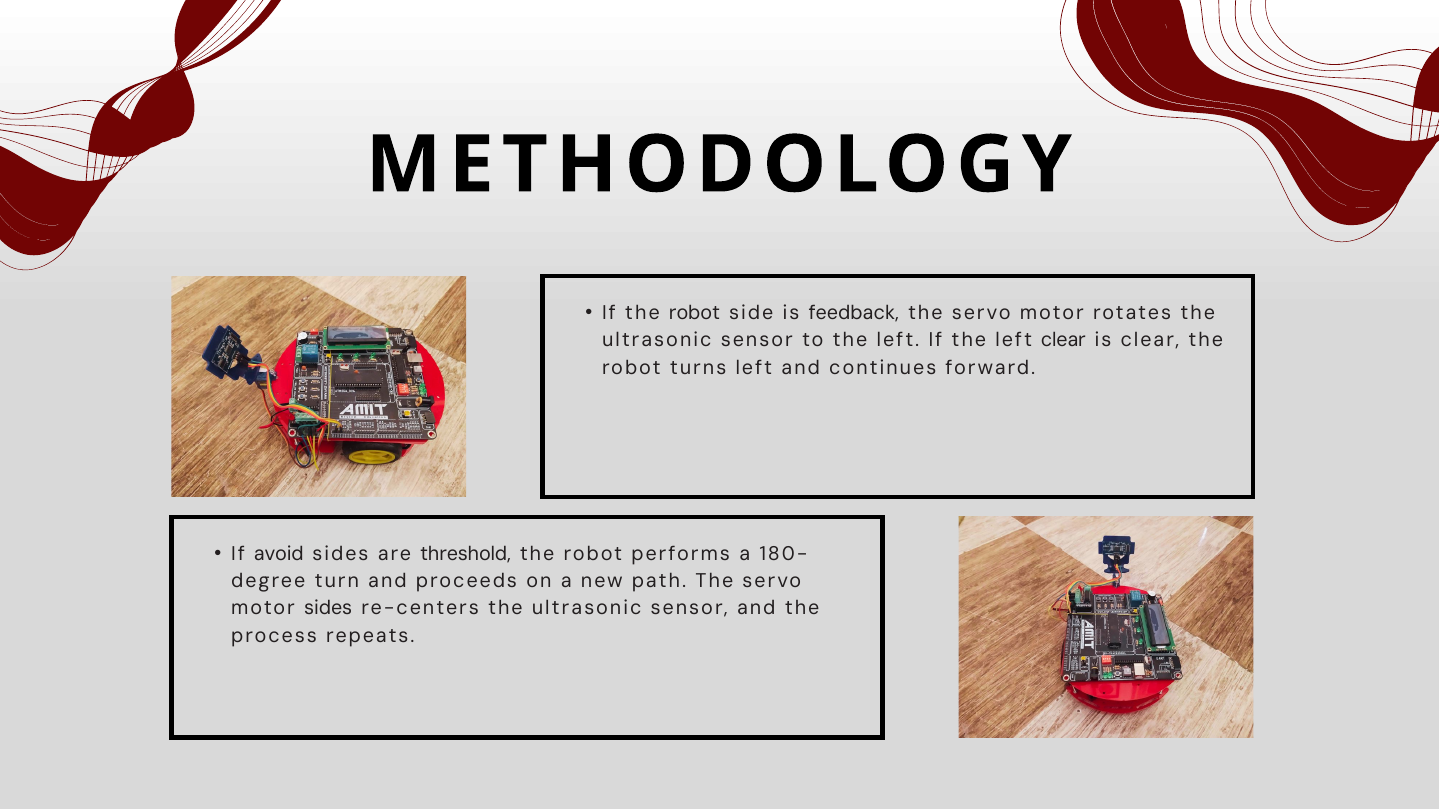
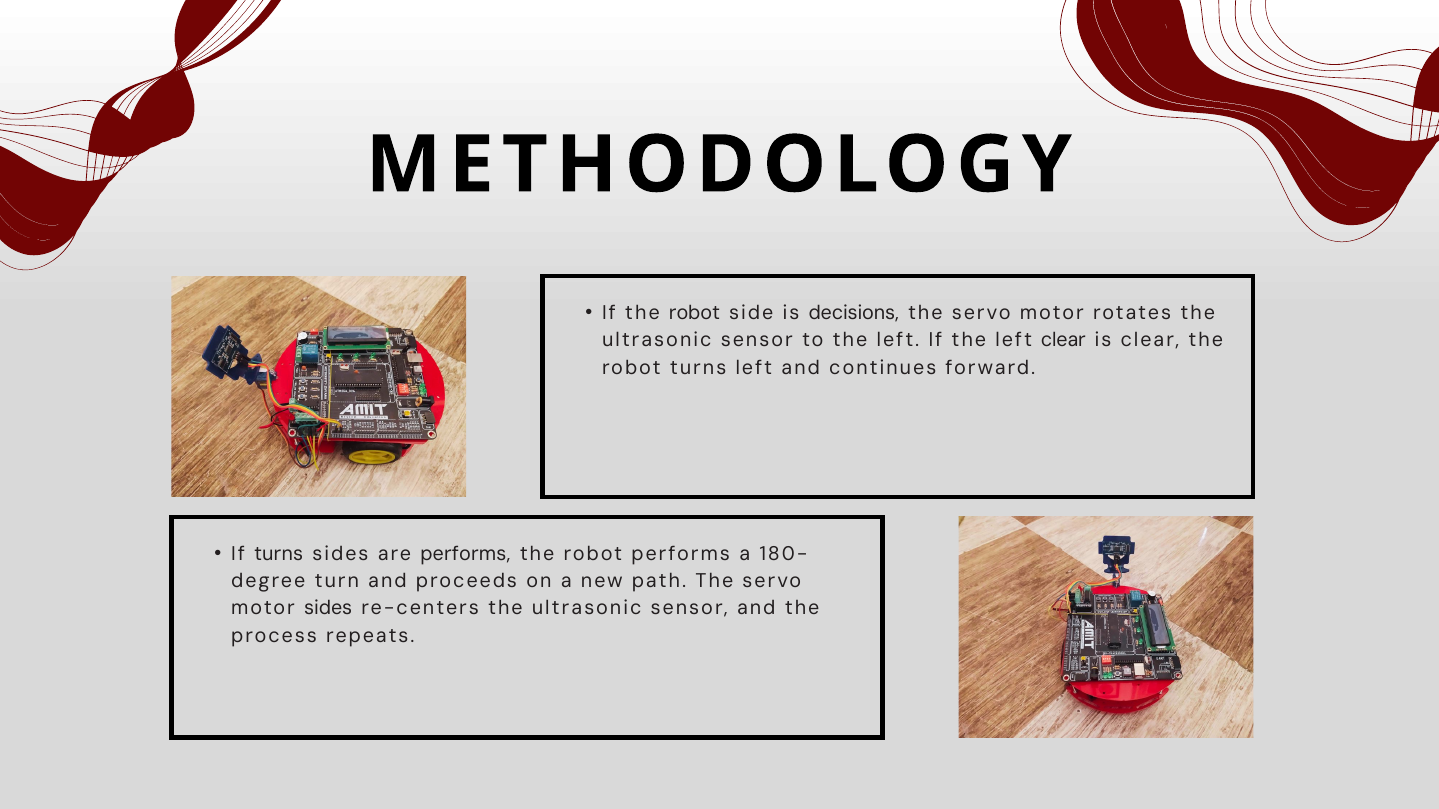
feedback: feedback -> decisions
If avoid: avoid -> turns
are threshold: threshold -> performs
